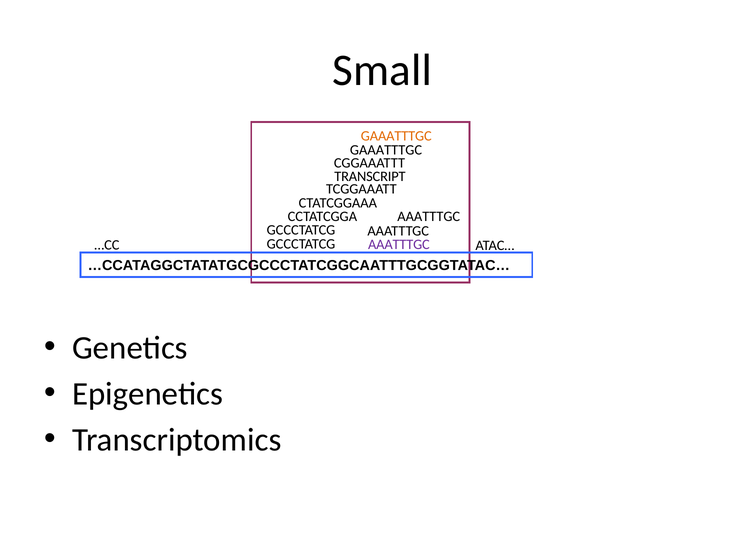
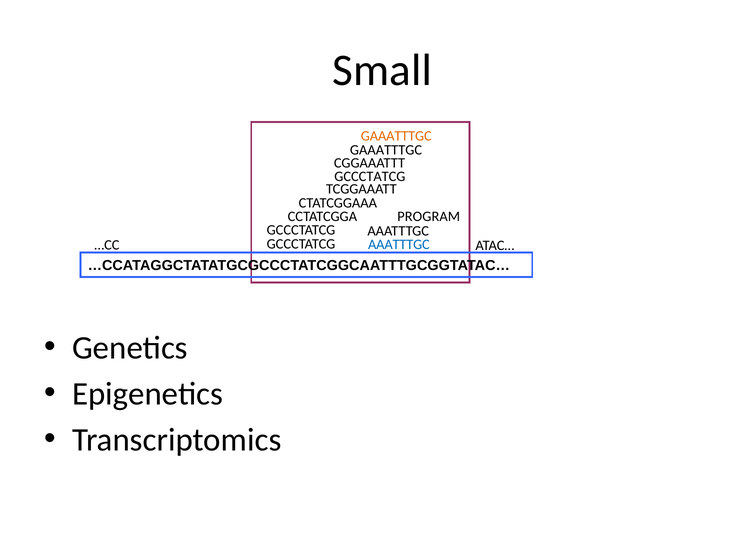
TRANSCRIPT at (370, 176): TRANSCRIPT -> GCCCTATCG
AAATTTGC at (429, 217): AAATTTGC -> PROGRAM
AAATTTGC at (399, 244) colour: purple -> blue
